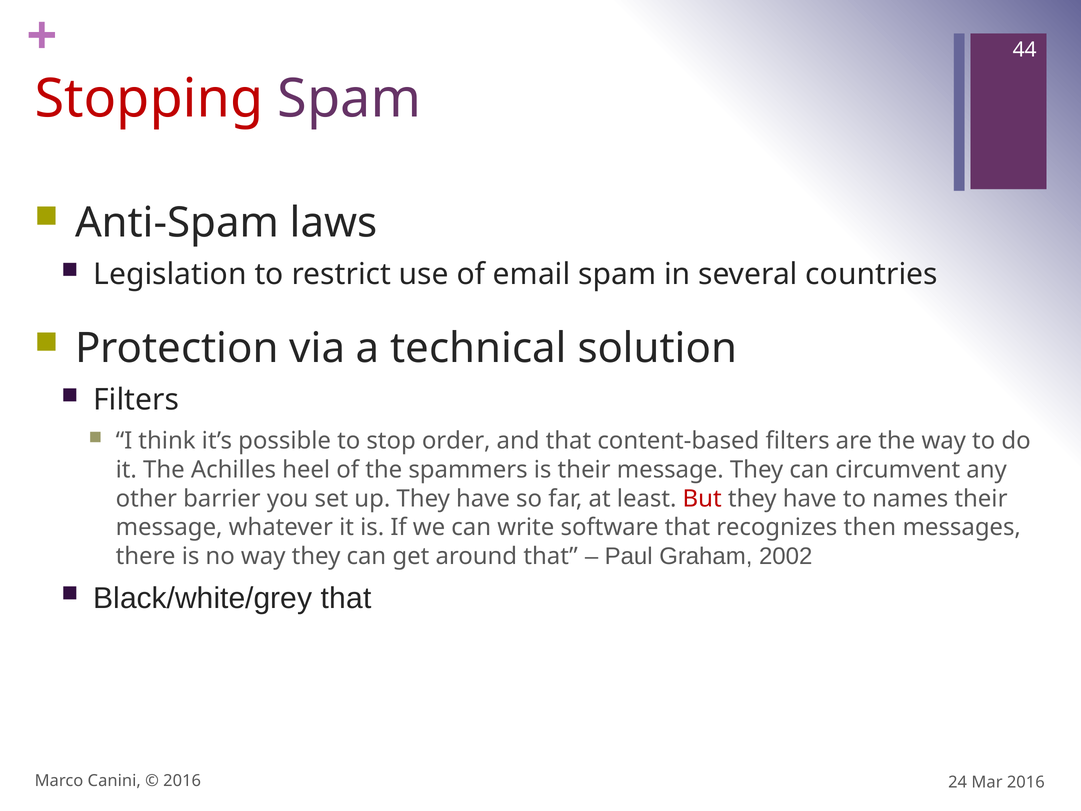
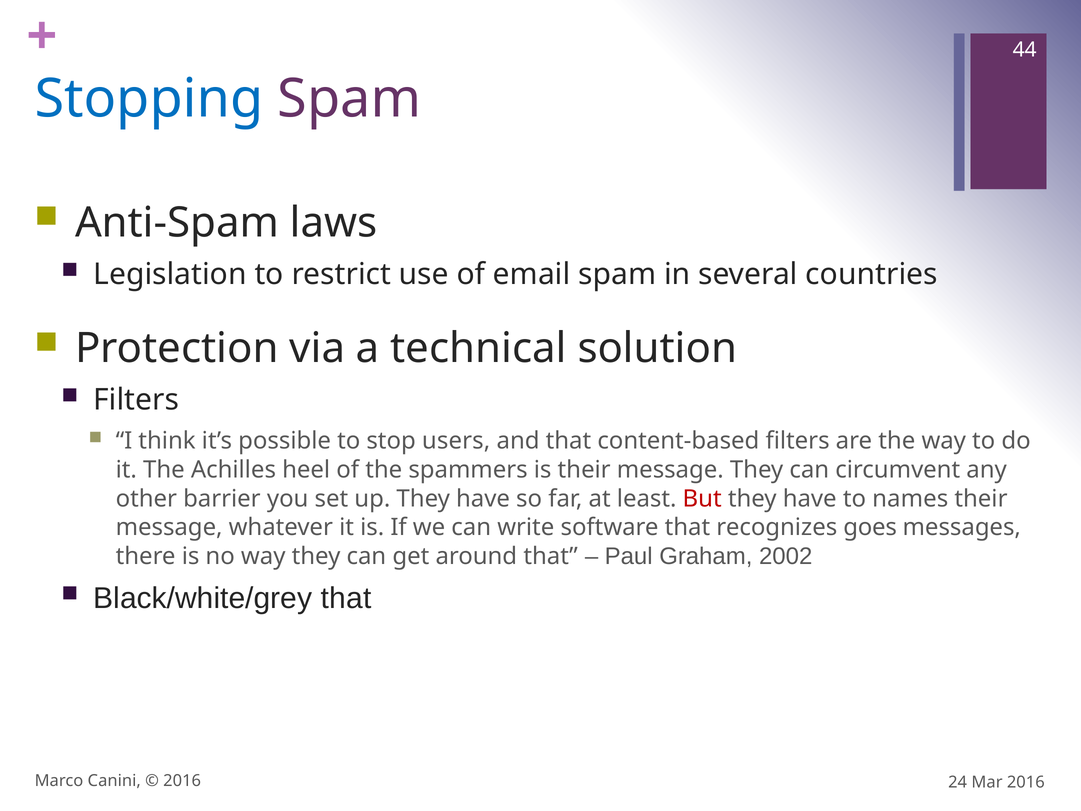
Stopping colour: red -> blue
order: order -> users
then: then -> goes
